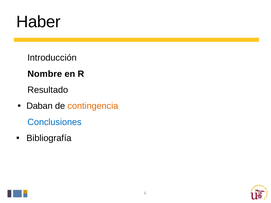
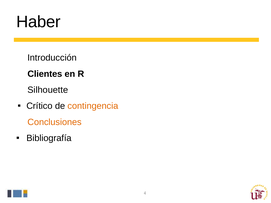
Nombre: Nombre -> Clientes
Resultado: Resultado -> Silhouette
Daban: Daban -> Crítico
Conclusiones colour: blue -> orange
